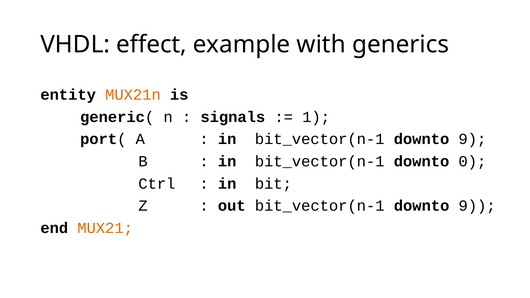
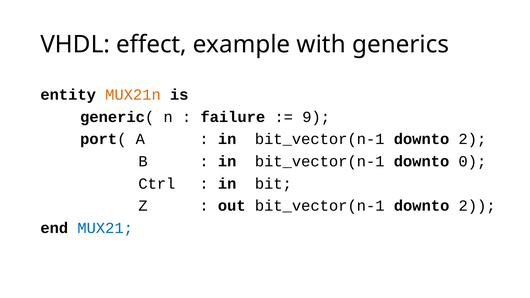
signals: signals -> failure
1: 1 -> 9
in bit_vector(n-1 downto 9: 9 -> 2
out bit_vector(n-1 downto 9: 9 -> 2
MUX21 colour: orange -> blue
